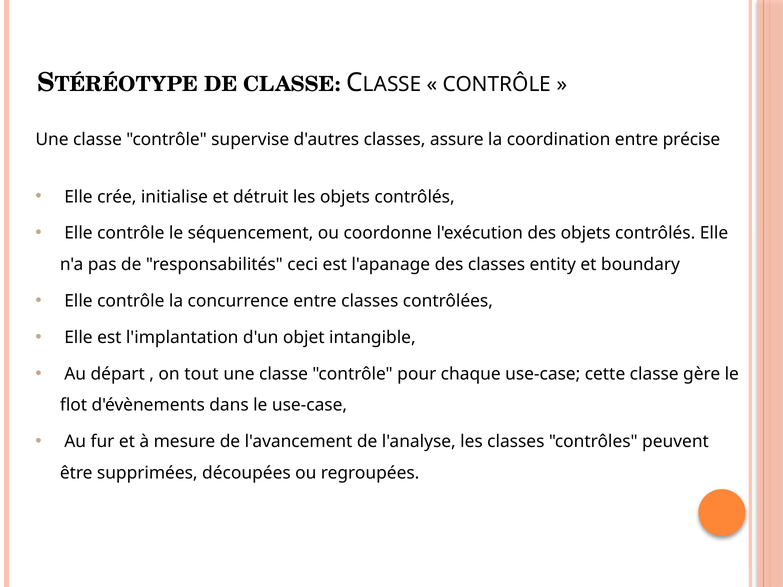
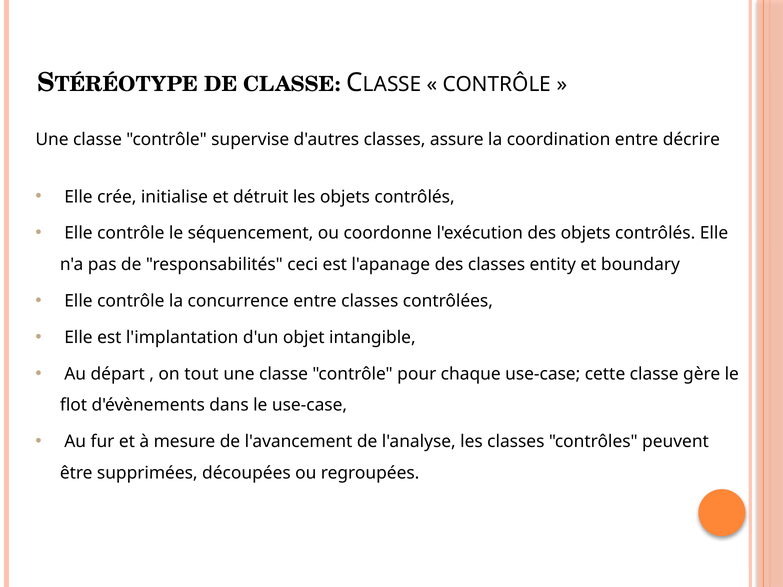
précise: précise -> décrire
